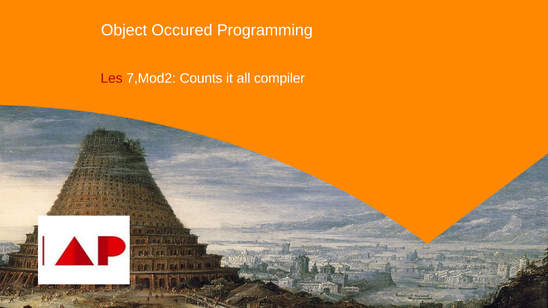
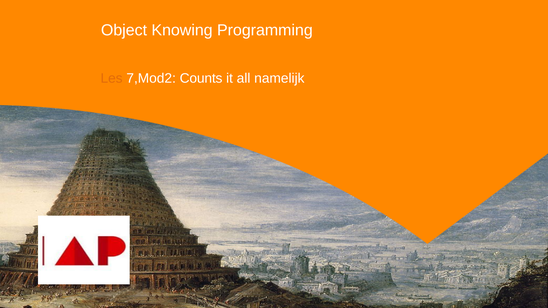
Occured: Occured -> Knowing
Les colour: red -> orange
compiler: compiler -> namelijk
